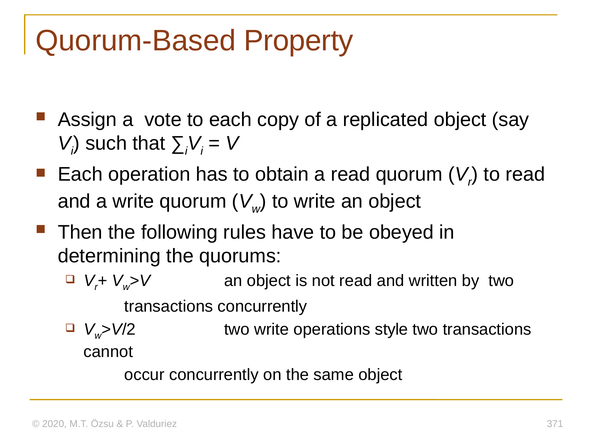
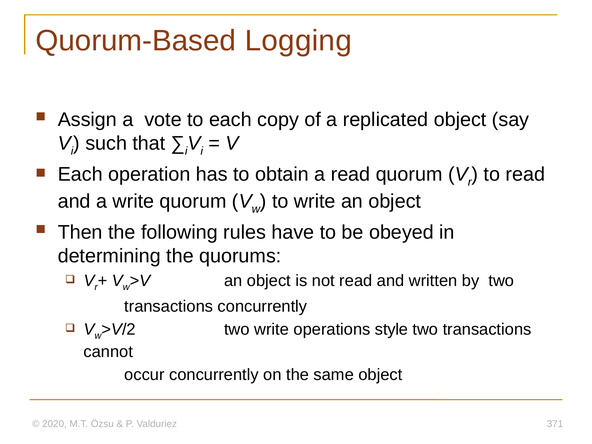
Property: Property -> Logging
